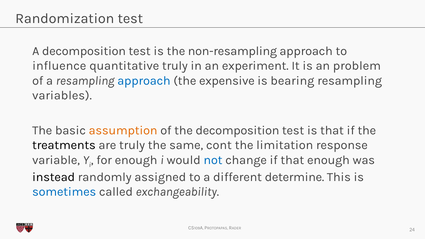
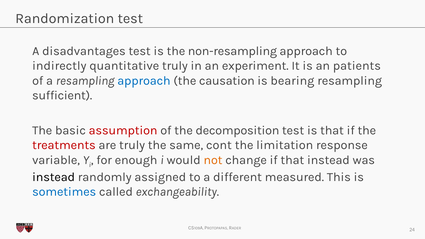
A decomposition: decomposition -> disadvantages
influence: influence -> indirectly
problem: problem -> patients
expensive: expensive -> causation
variables: variables -> sufficient
assumption colour: orange -> red
treatments colour: black -> red
not colour: blue -> orange
that enough: enough -> instead
determine: determine -> measured
